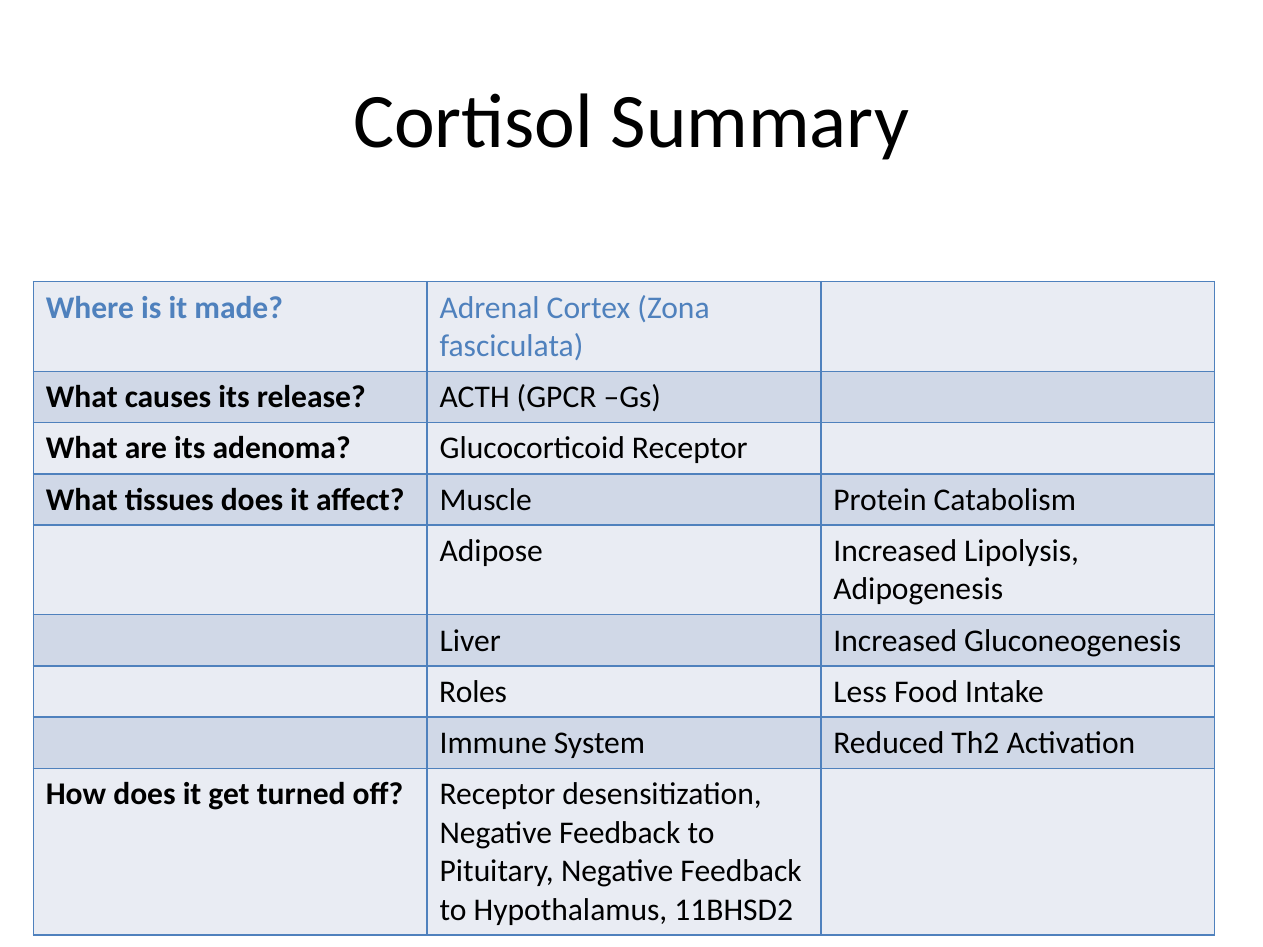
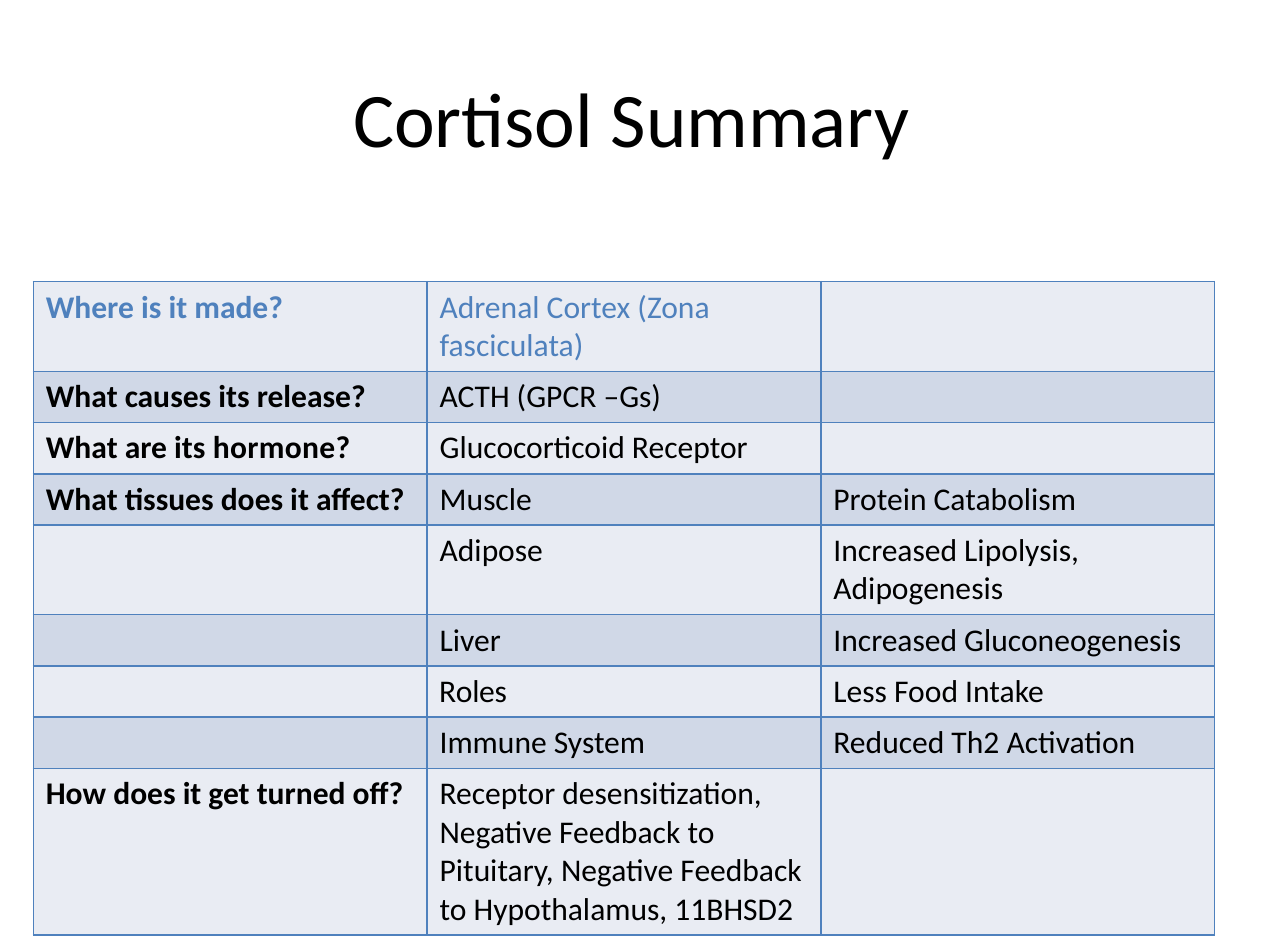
adenoma: adenoma -> hormone
